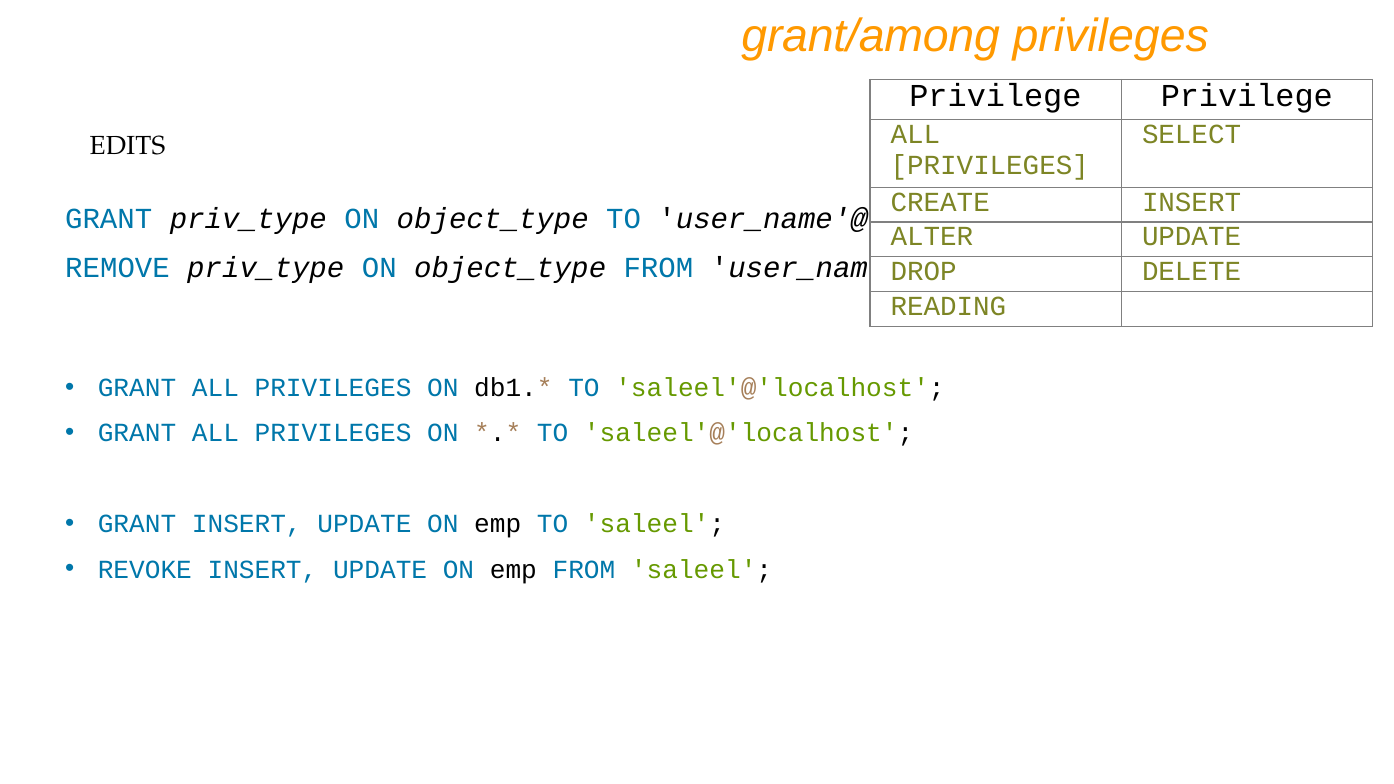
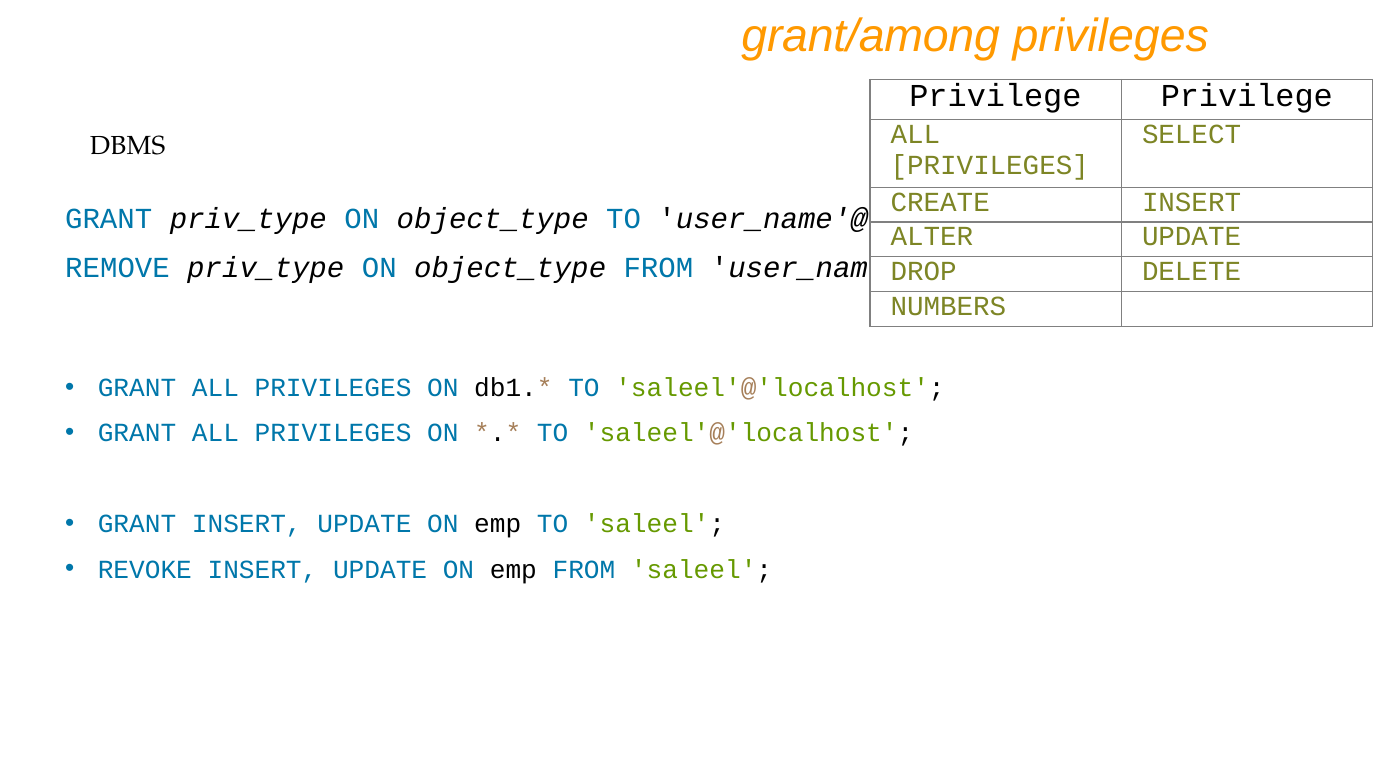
EDITS: EDITS -> DBMS
READING: READING -> NUMBERS
